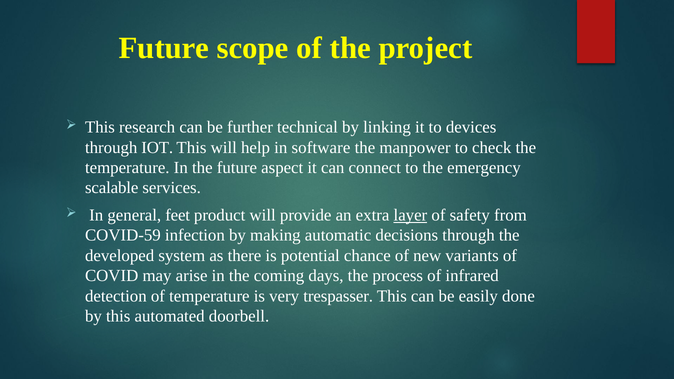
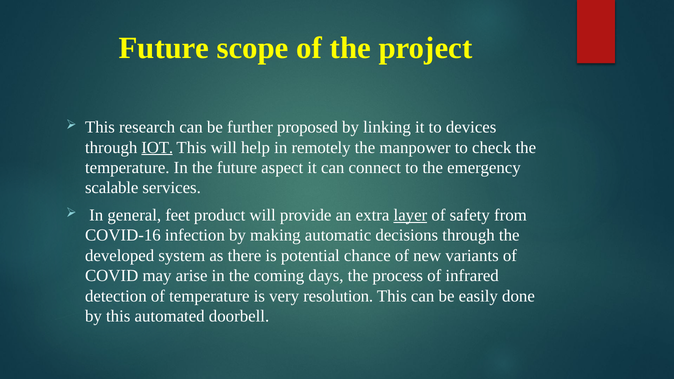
technical: technical -> proposed
IOT underline: none -> present
software: software -> remotely
COVID-59: COVID-59 -> COVID-16
trespasser: trespasser -> resolution
